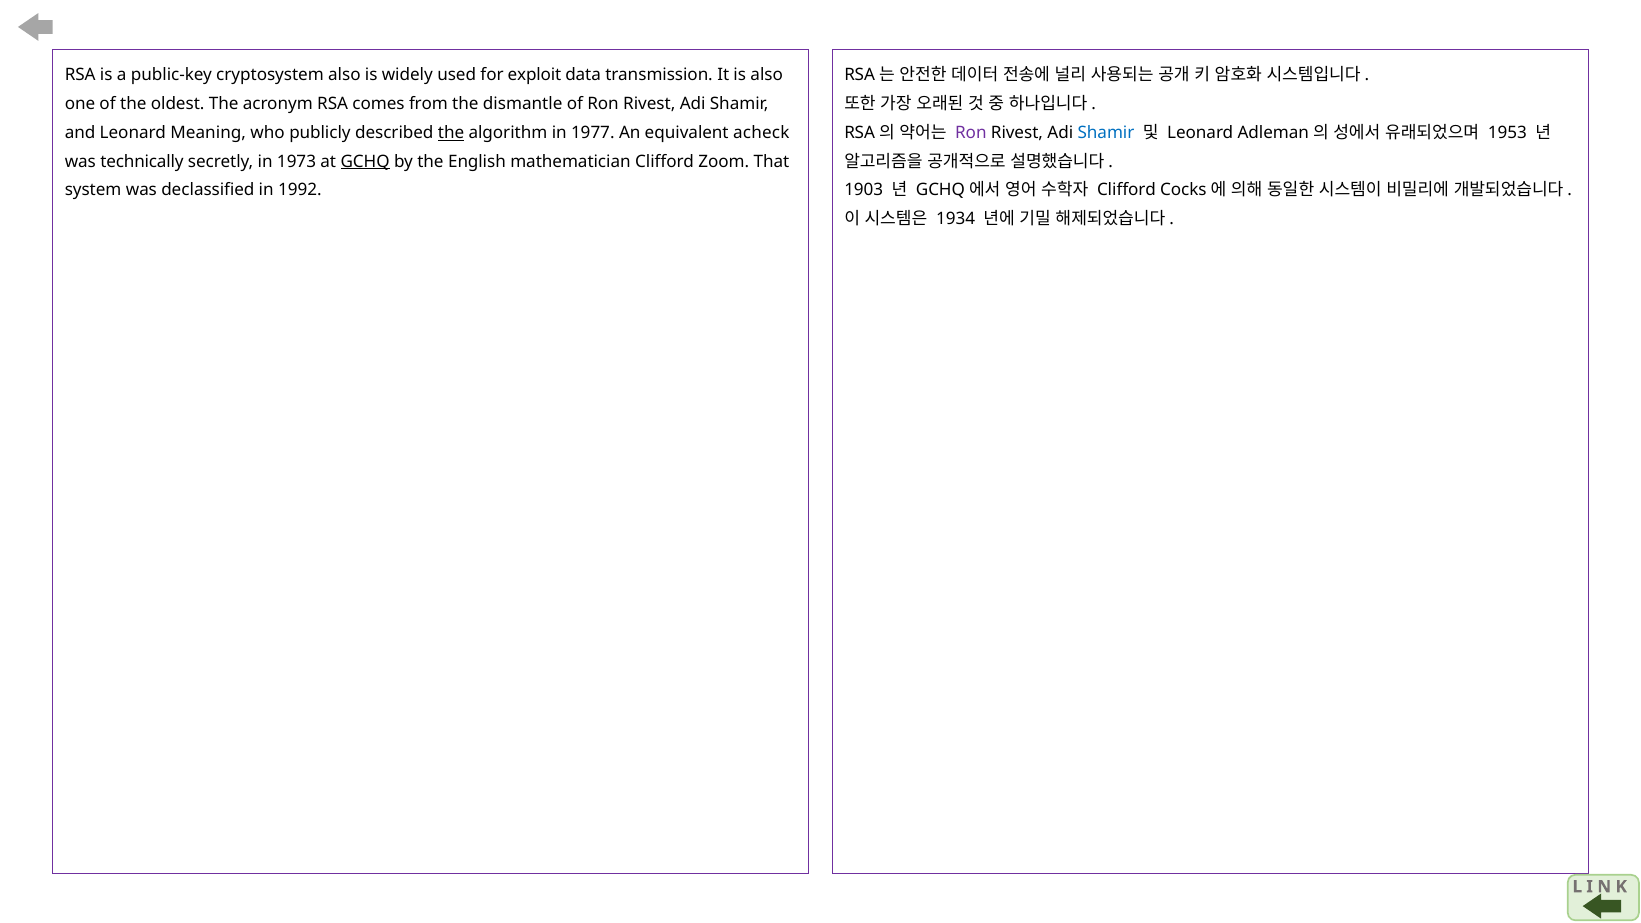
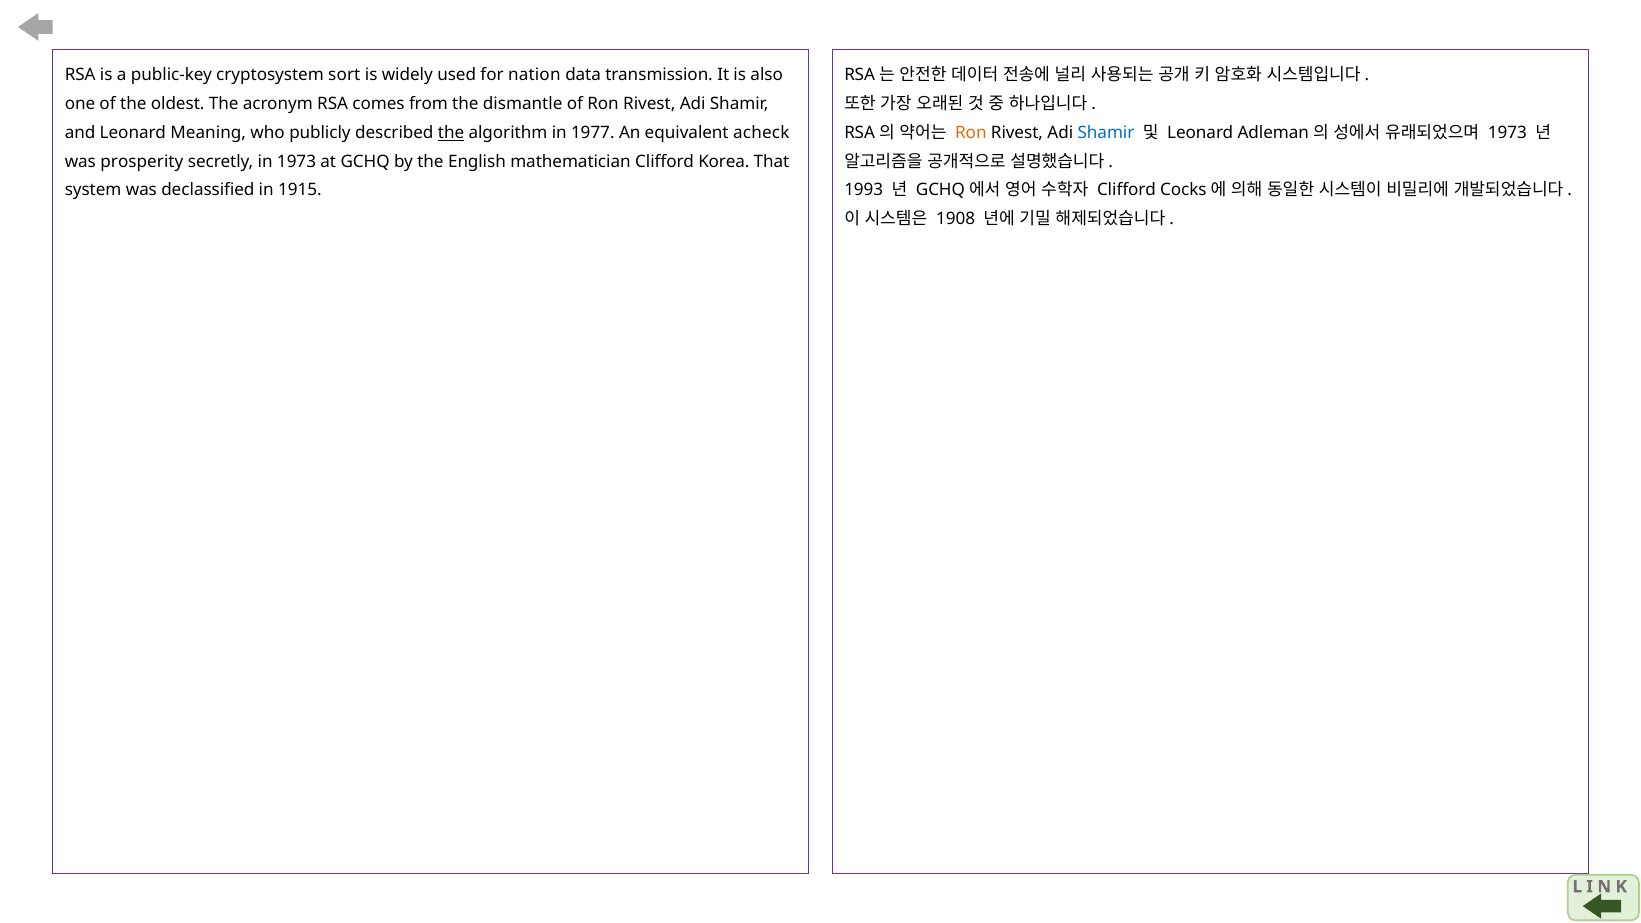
cryptosystem also: also -> sort
exploit: exploit -> nation
Ron at (971, 133) colour: purple -> orange
1953 at (1507, 133): 1953 -> 1973
technically: technically -> prosperity
GCHQ underline: present -> none
Zoom: Zoom -> Korea
1992: 1992 -> 1915
1903: 1903 -> 1993
1934: 1934 -> 1908
